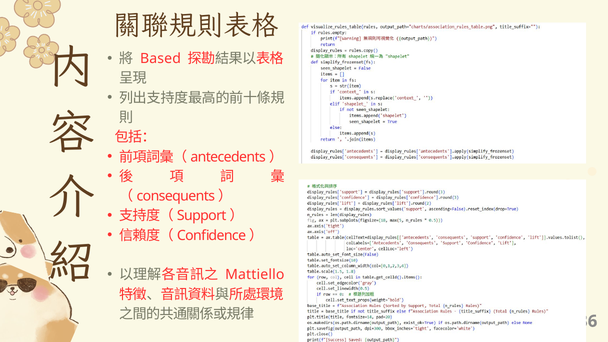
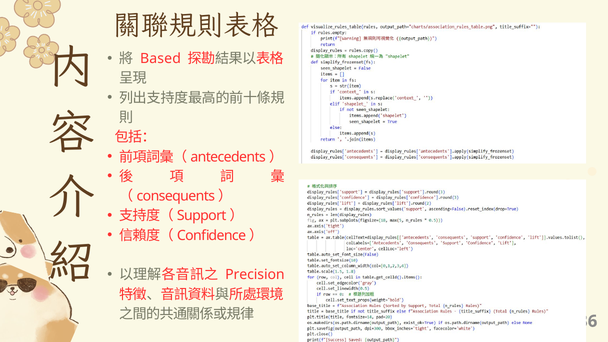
Mattiello: Mattiello -> Precision
